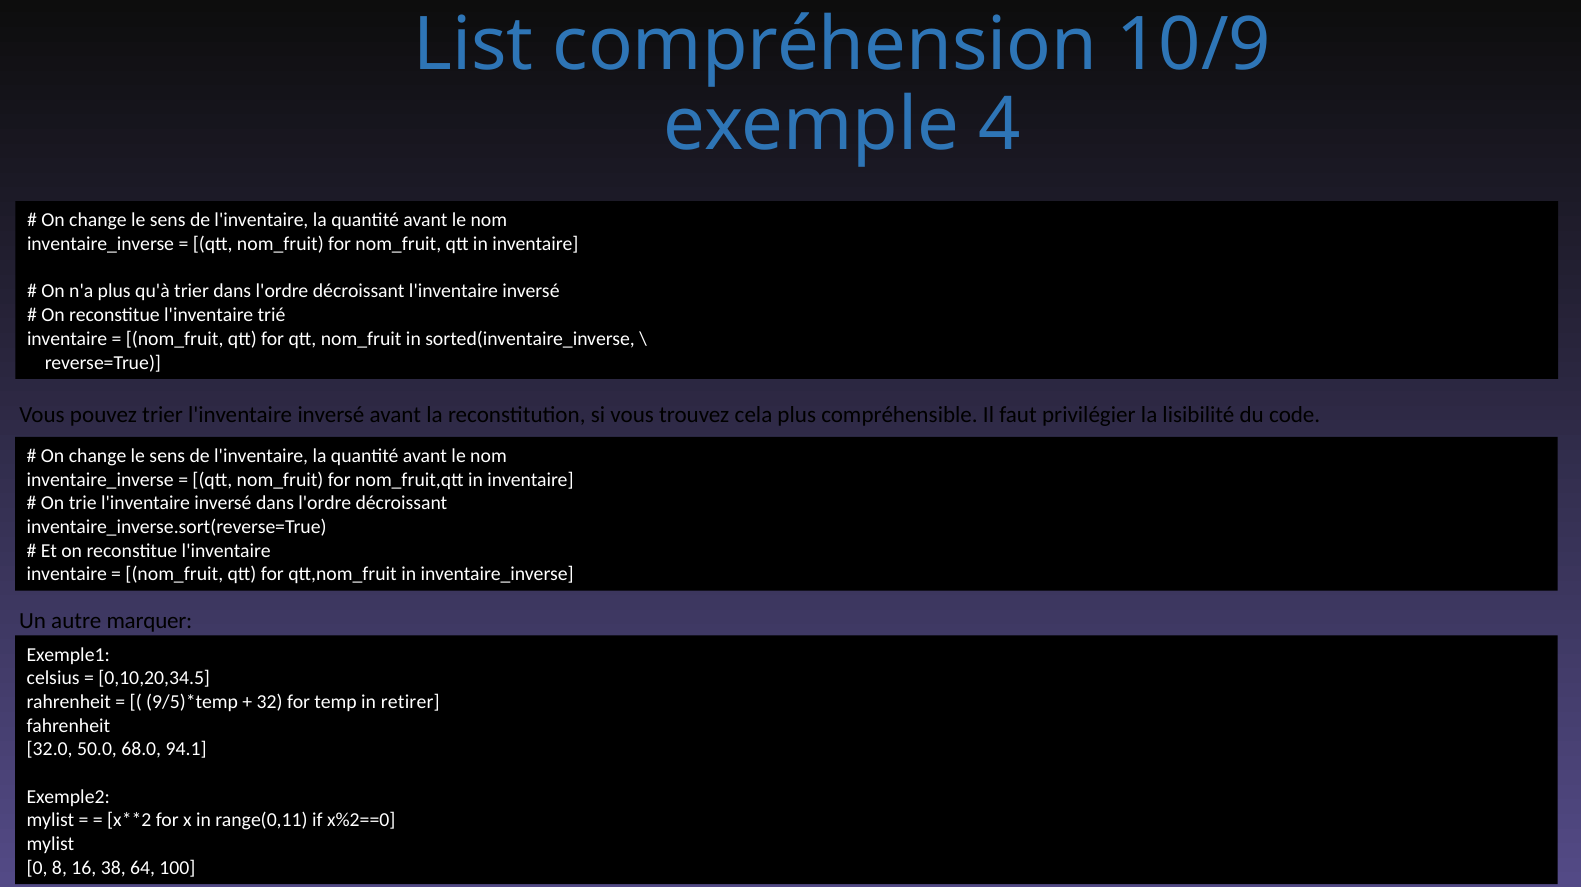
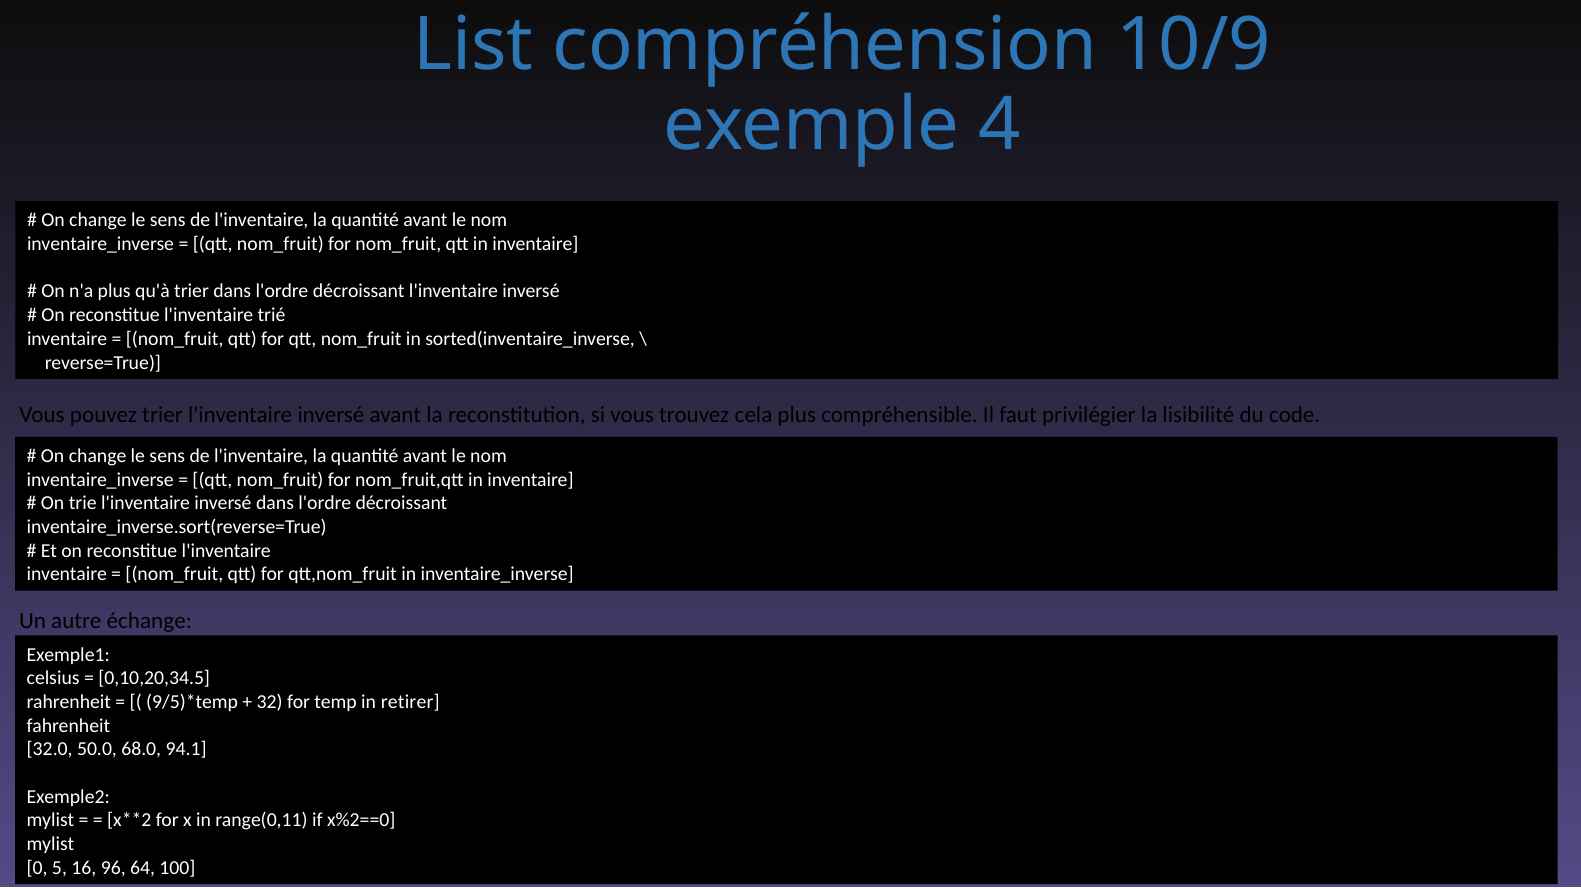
marquer: marquer -> échange
8: 8 -> 5
38: 38 -> 96
